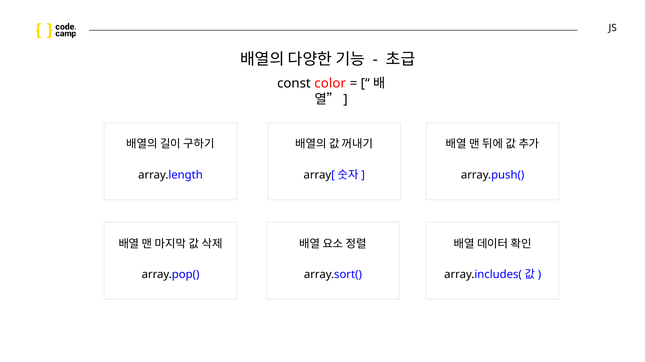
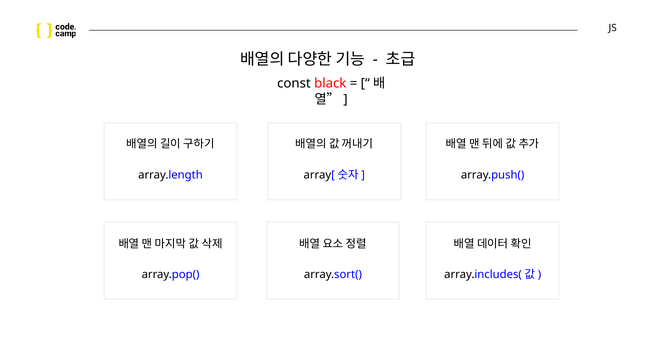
color: color -> black
